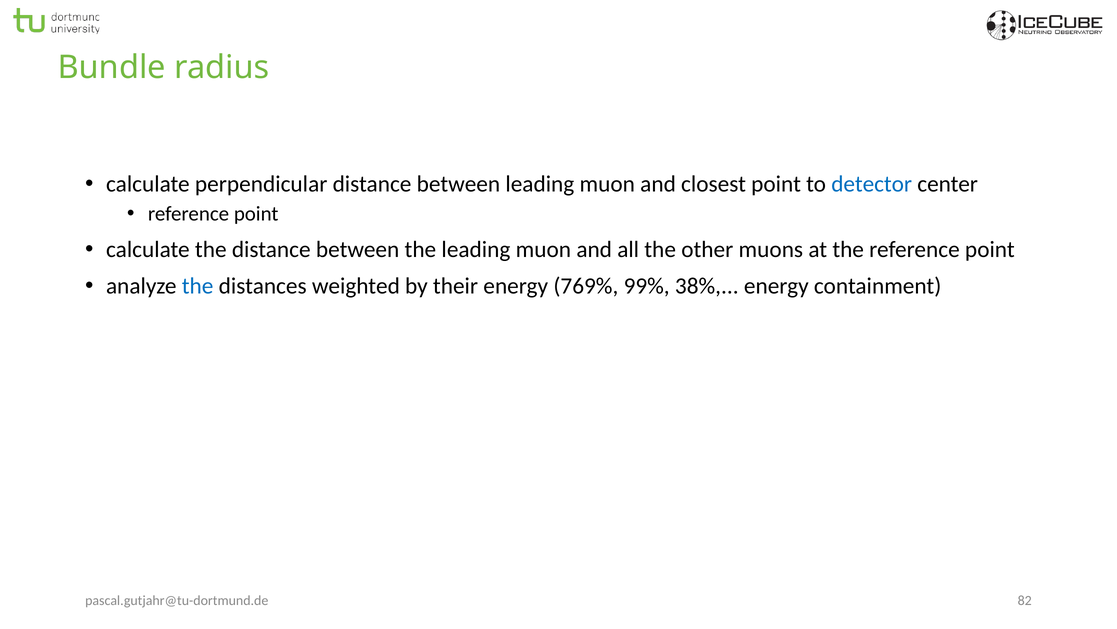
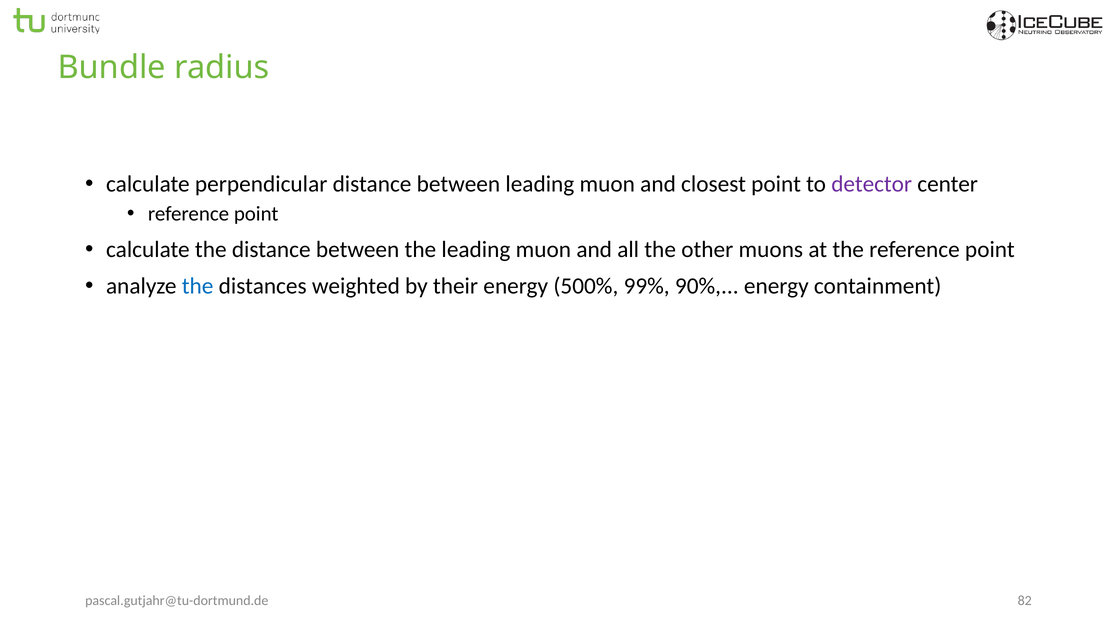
detector colour: blue -> purple
769%: 769% -> 500%
38%: 38% -> 90%
